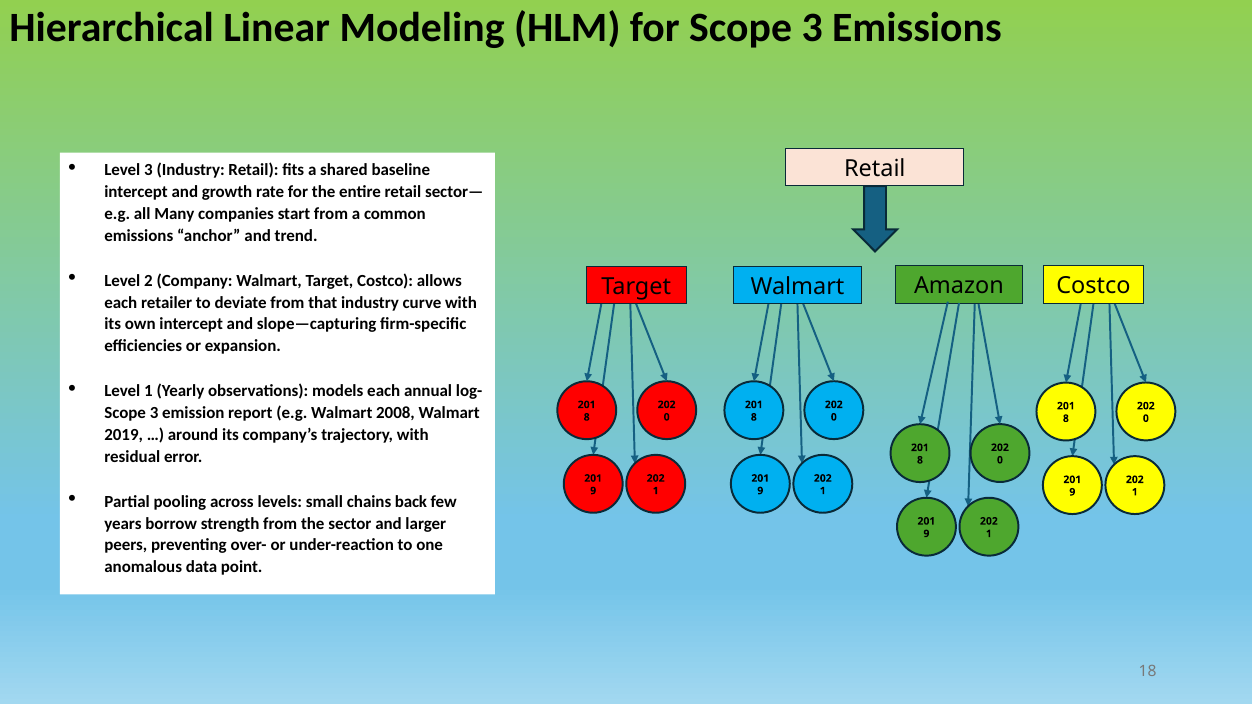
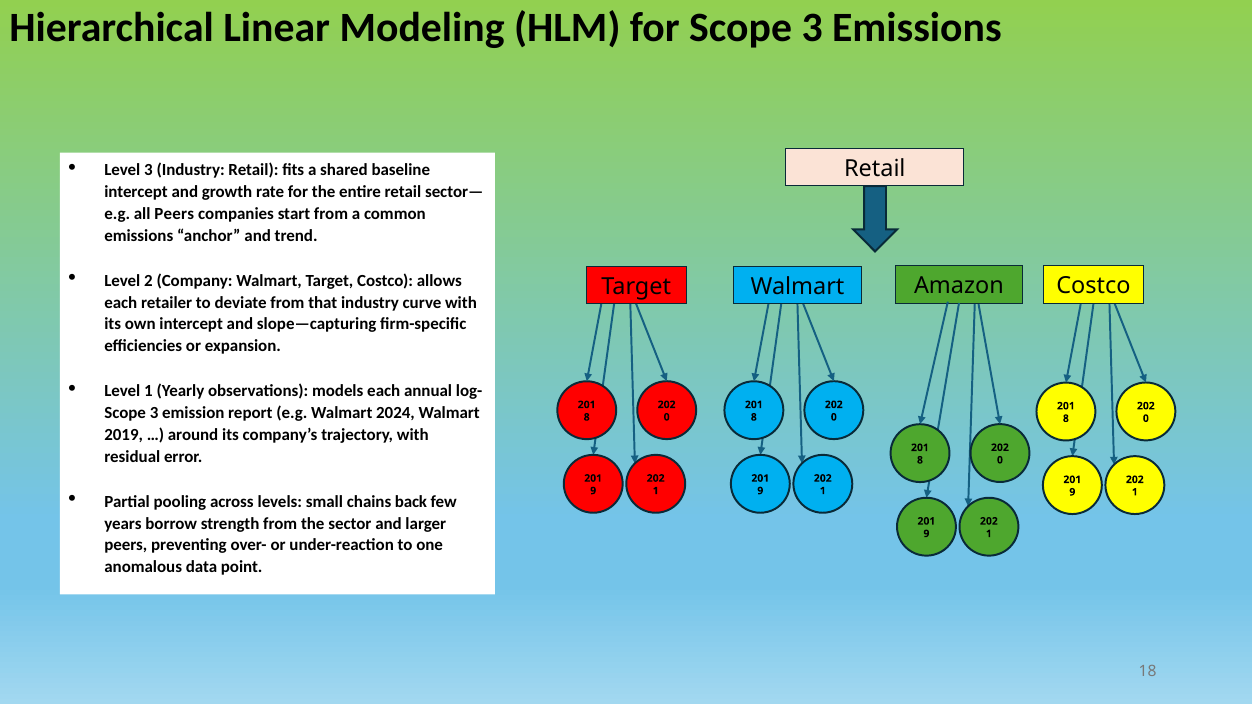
all Many: Many -> Peers
2008: 2008 -> 2024
